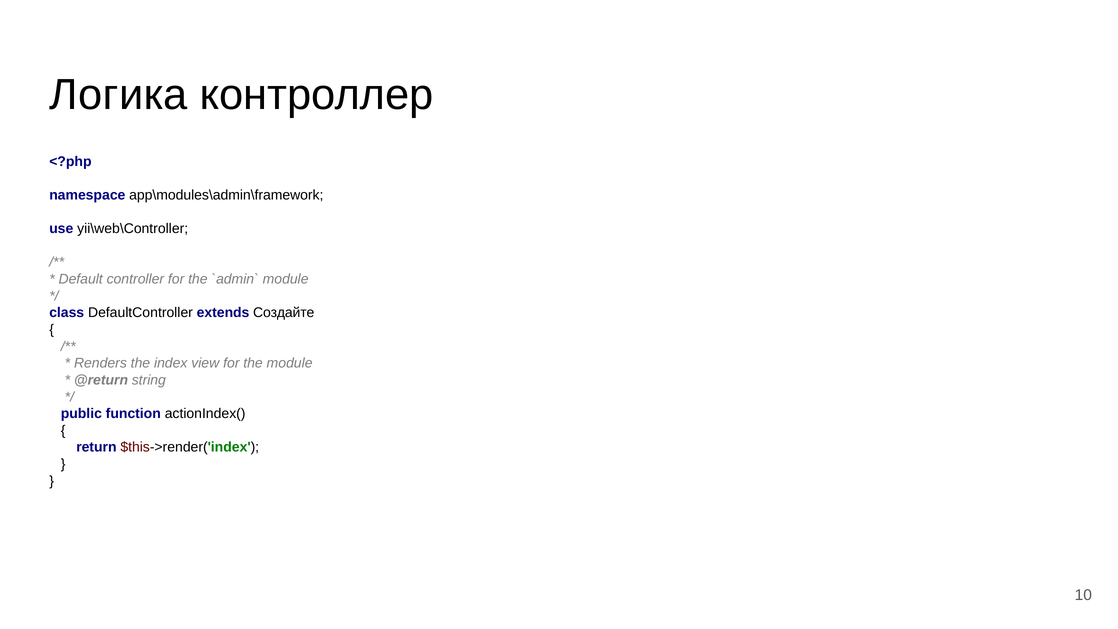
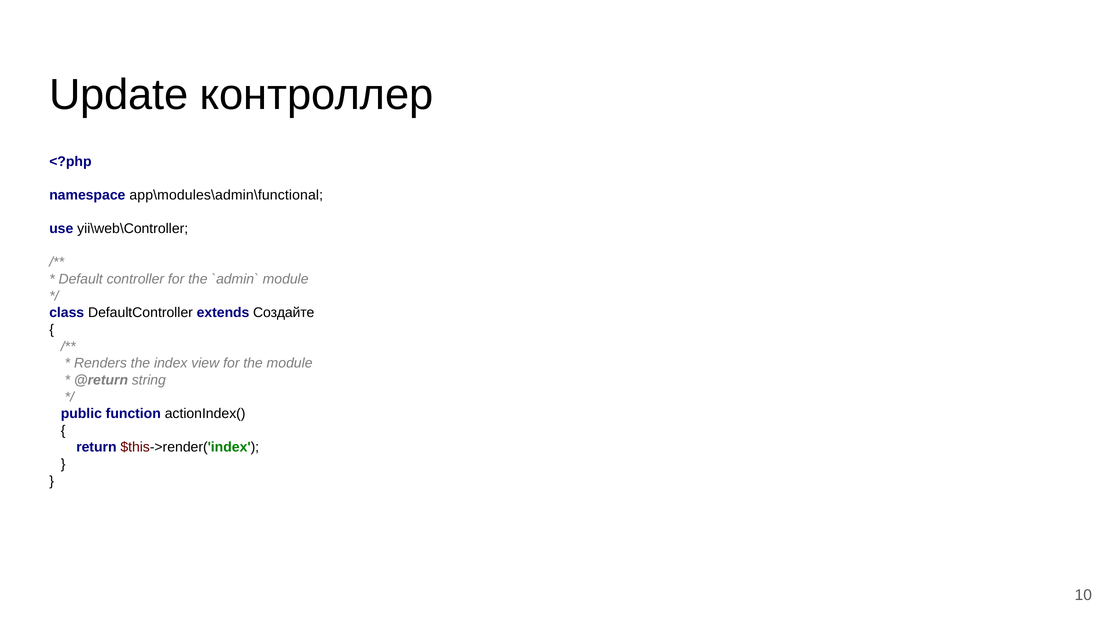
Логика: Логика -> Update
app\modules\admin\framework: app\modules\admin\framework -> app\modules\admin\functional
